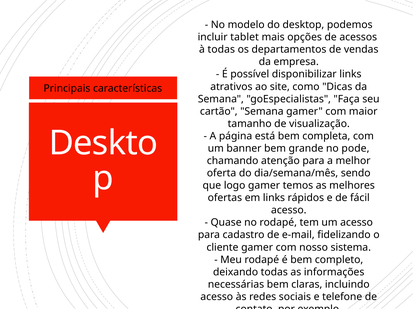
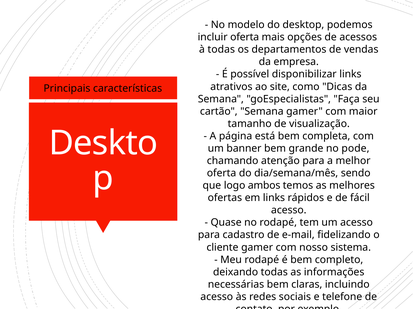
incluir tablet: tablet -> oferta
logo gamer: gamer -> ambos
